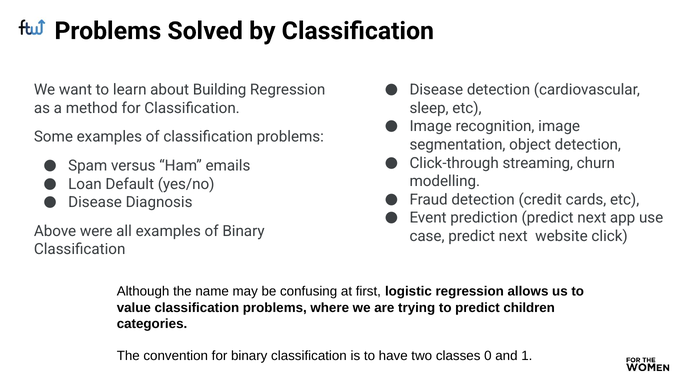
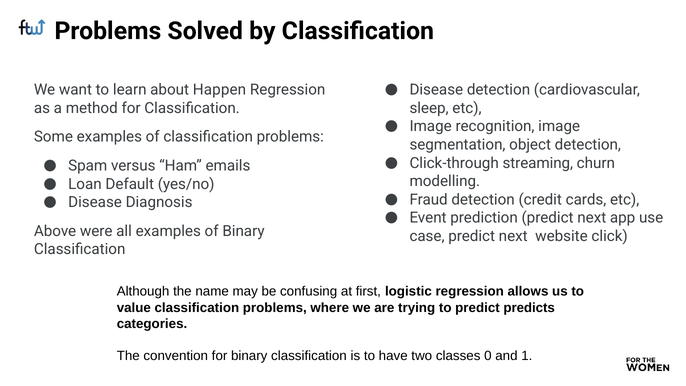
Building: Building -> Happen
children: children -> predicts
